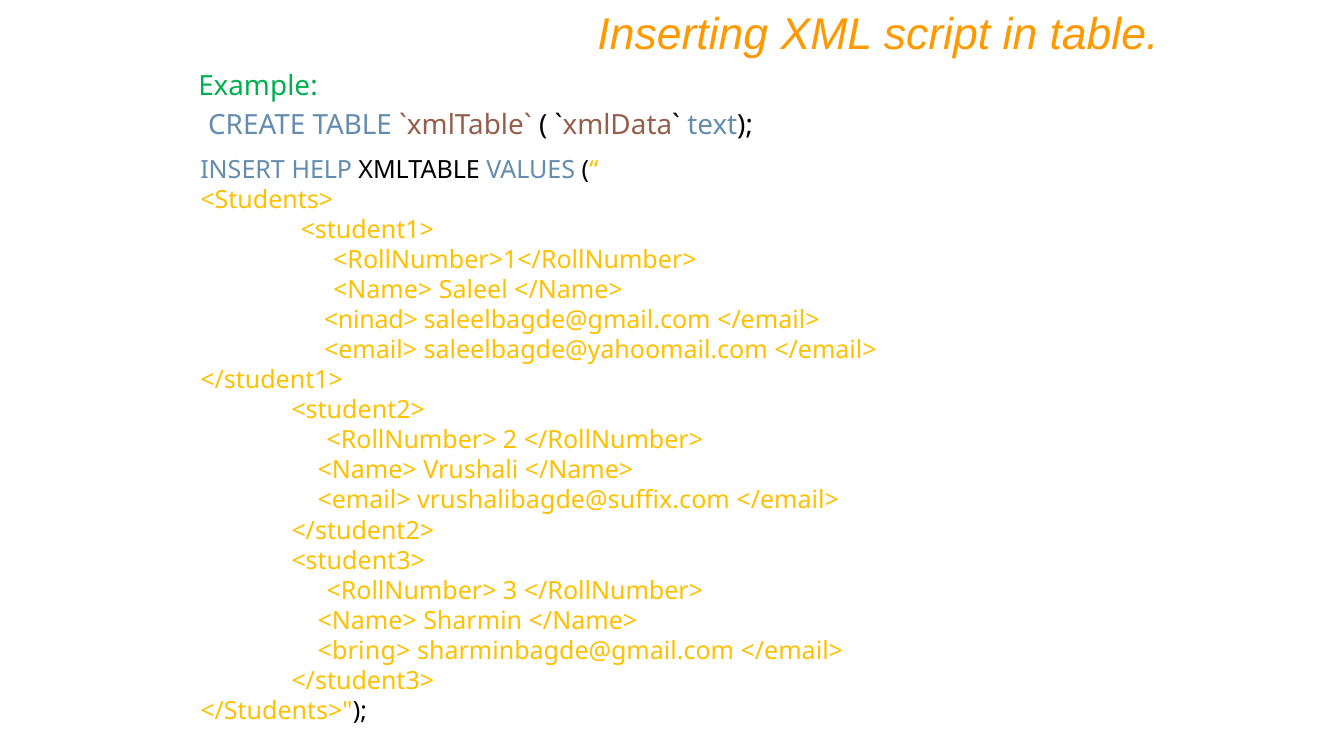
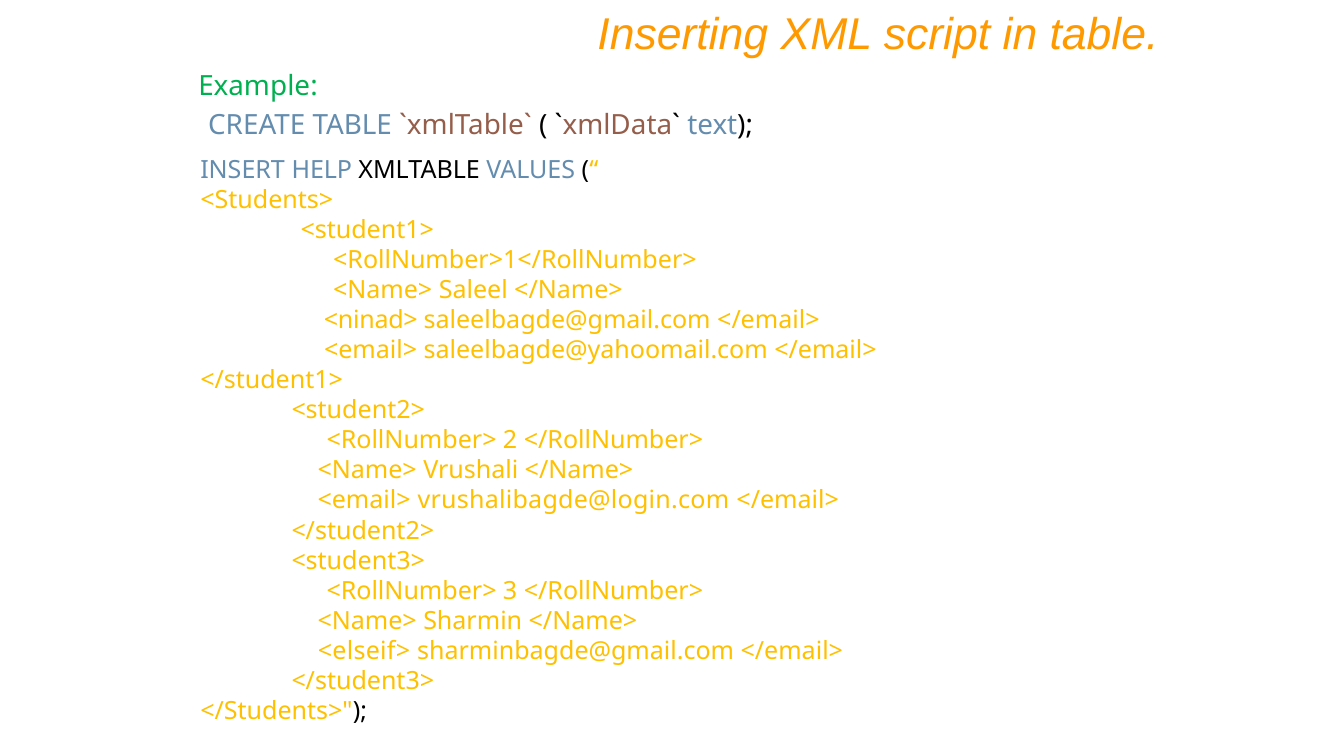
vrushalibagde@suffix.com: vrushalibagde@suffix.com -> vrushalibagde@login.com
<bring>: <bring> -> <elseif>
